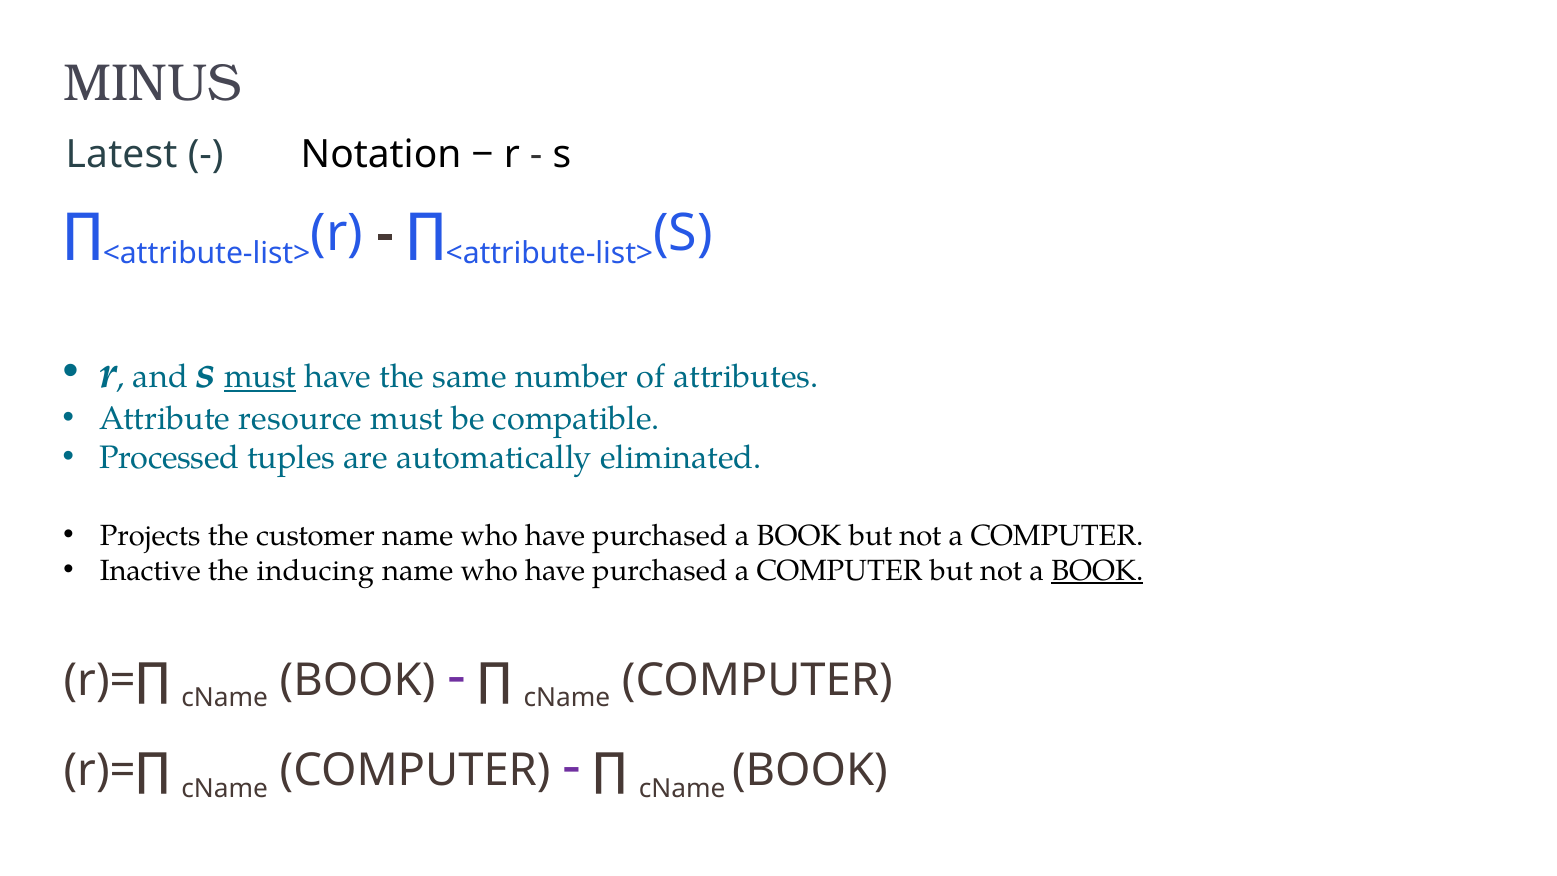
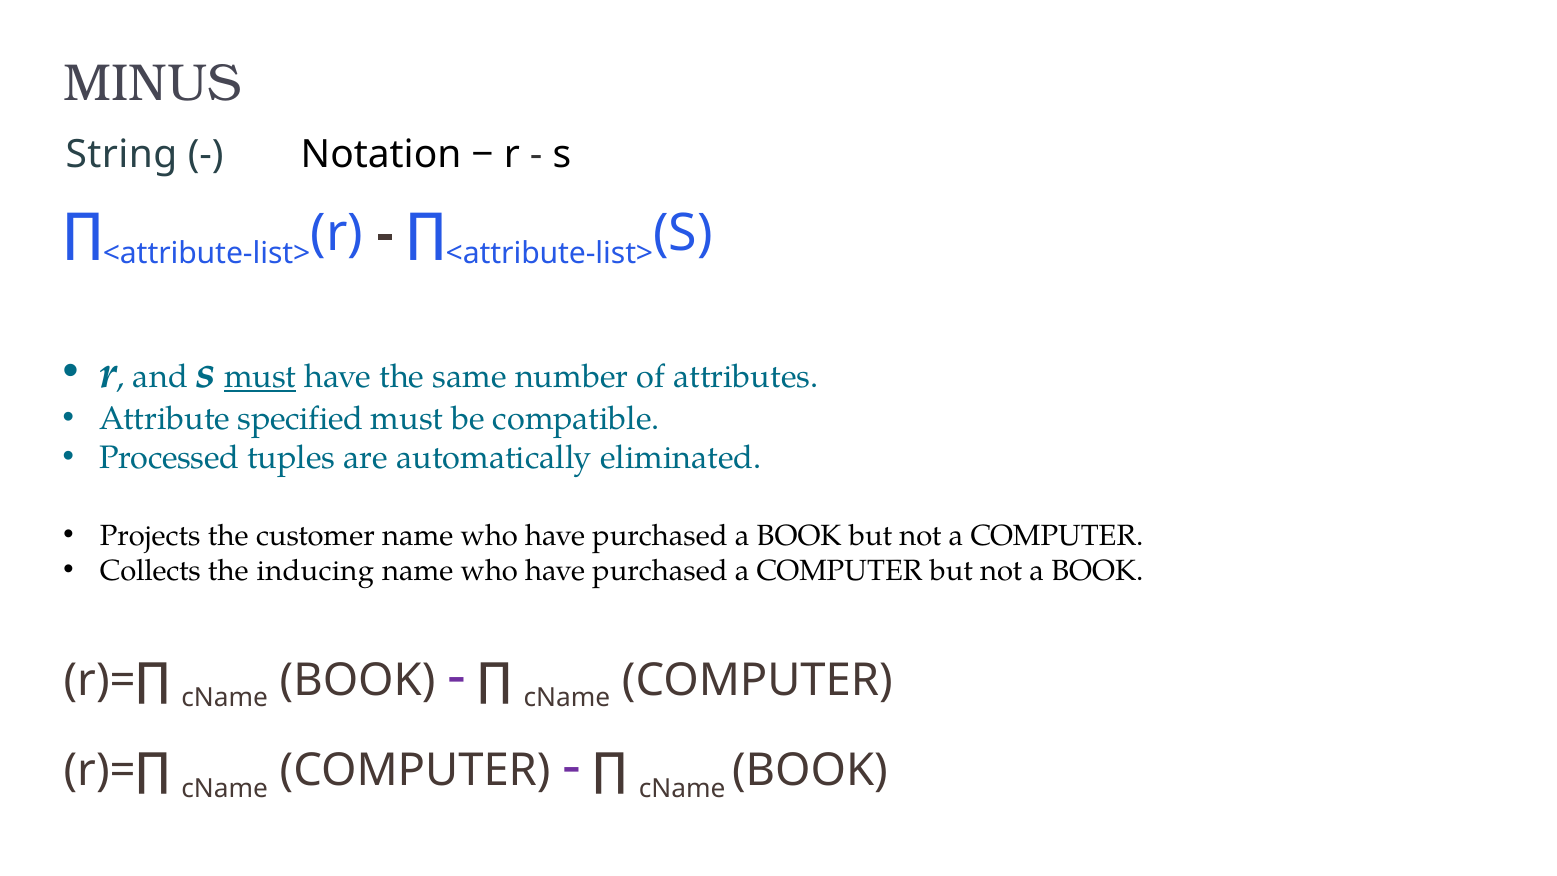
Latest: Latest -> String
resource: resource -> specified
Inactive: Inactive -> Collects
BOOK at (1097, 571) underline: present -> none
